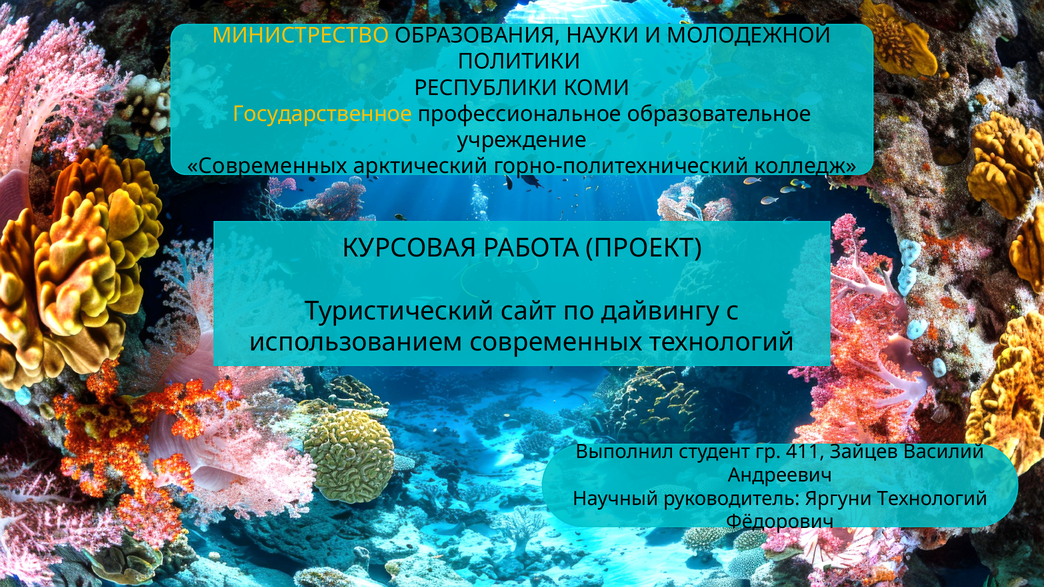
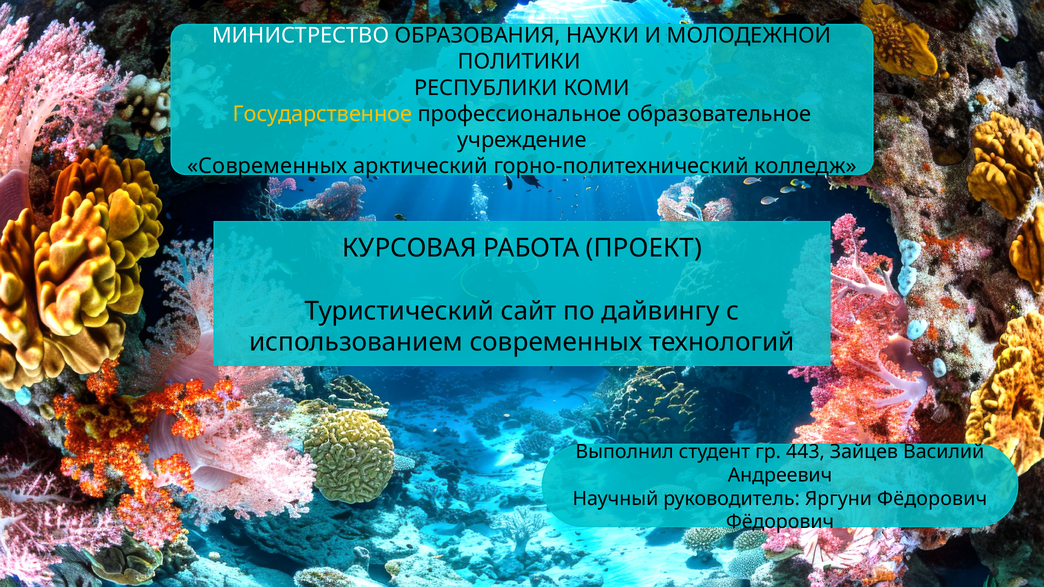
МИНИСТРЕСТВО colour: yellow -> white
411: 411 -> 443
Яргуни Технологий: Технологий -> Фёдорович
